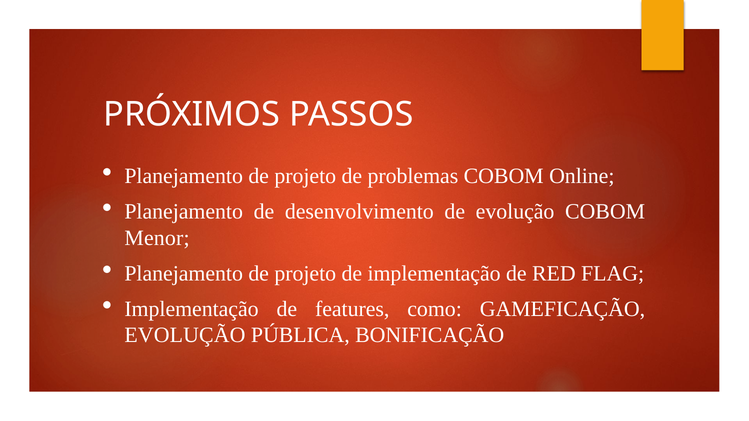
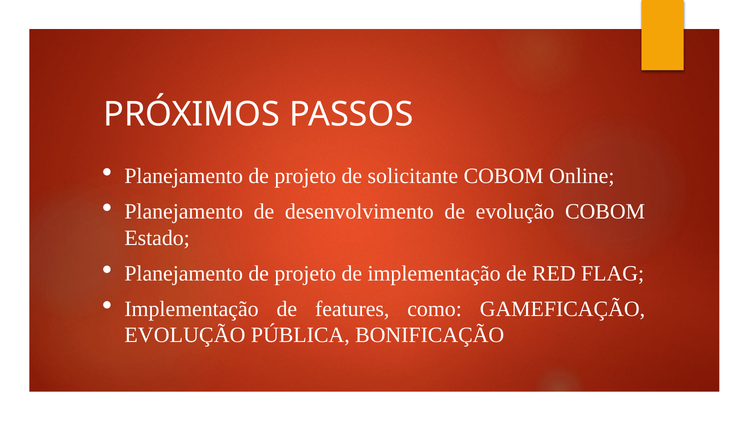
problemas: problemas -> solicitante
Menor: Menor -> Estado
